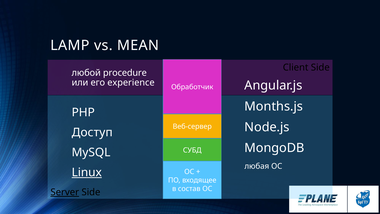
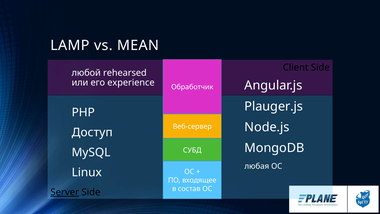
procedure: procedure -> rehearsed
Months.js: Months.js -> Plauger.js
Linux underline: present -> none
